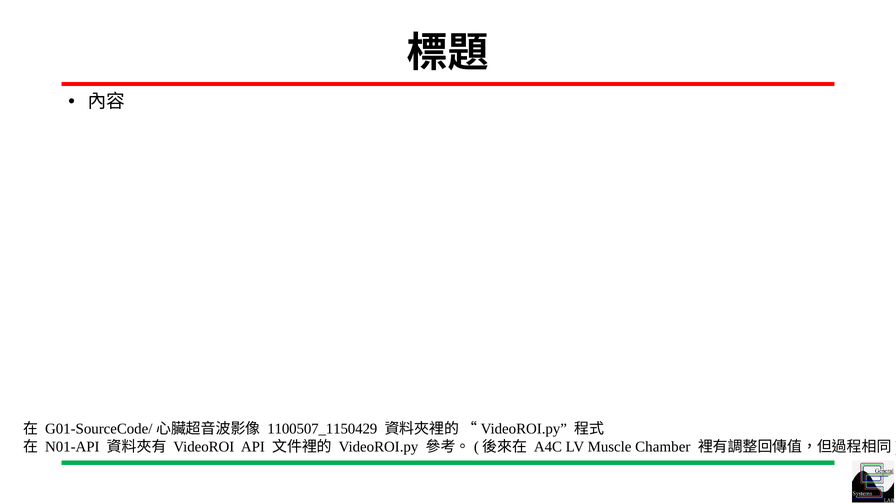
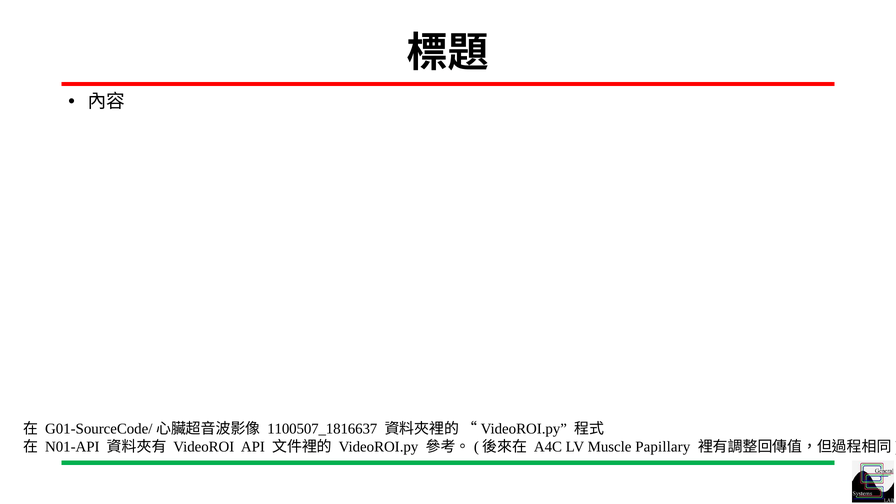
1100507_1150429: 1100507_1150429 -> 1100507_1816637
Chamber: Chamber -> Papillary
